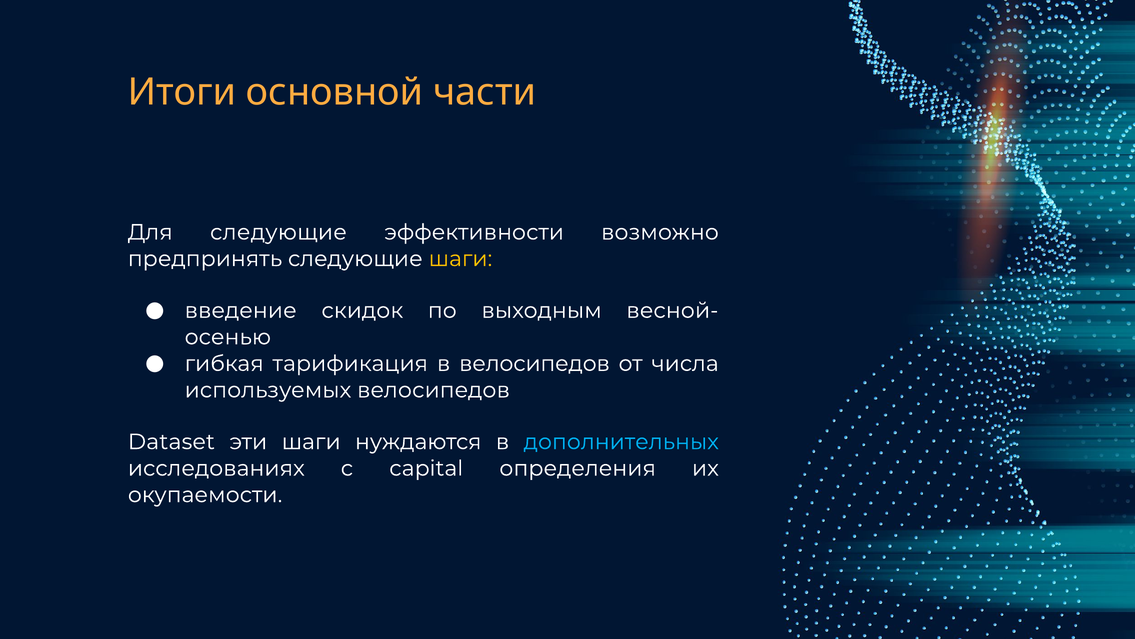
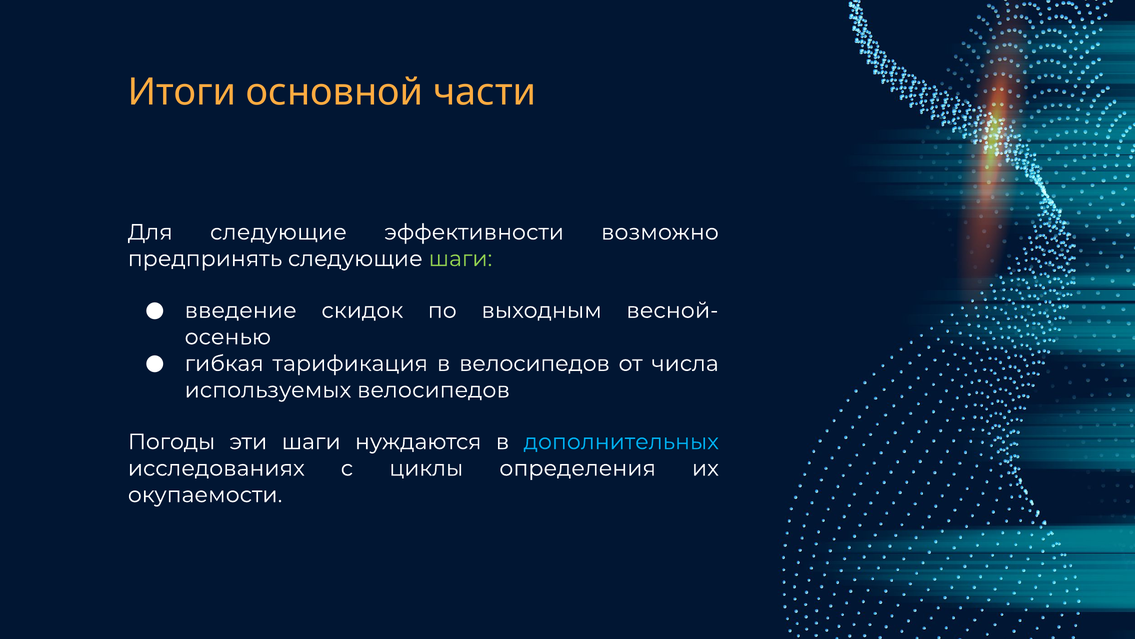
шаги at (460, 259) colour: yellow -> light green
Dataset: Dataset -> Погоды
capital: capital -> циклы
